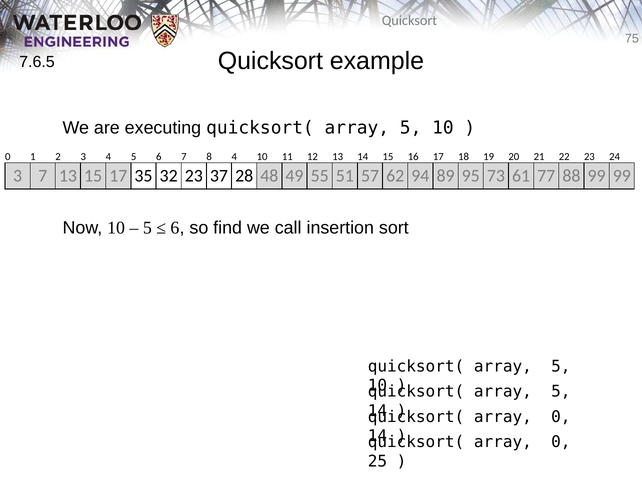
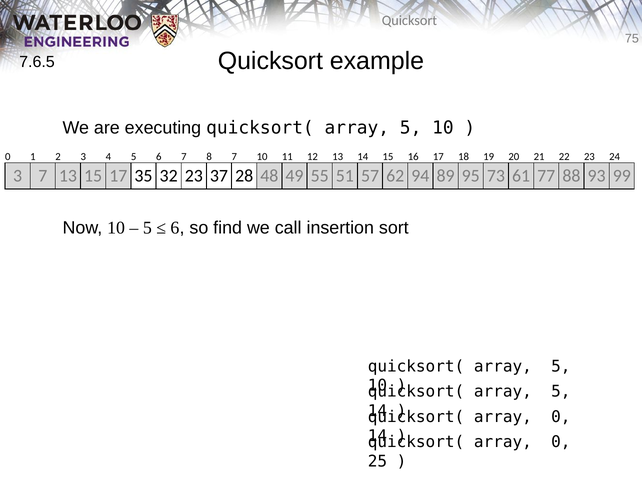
8 4: 4 -> 7
88 99: 99 -> 93
